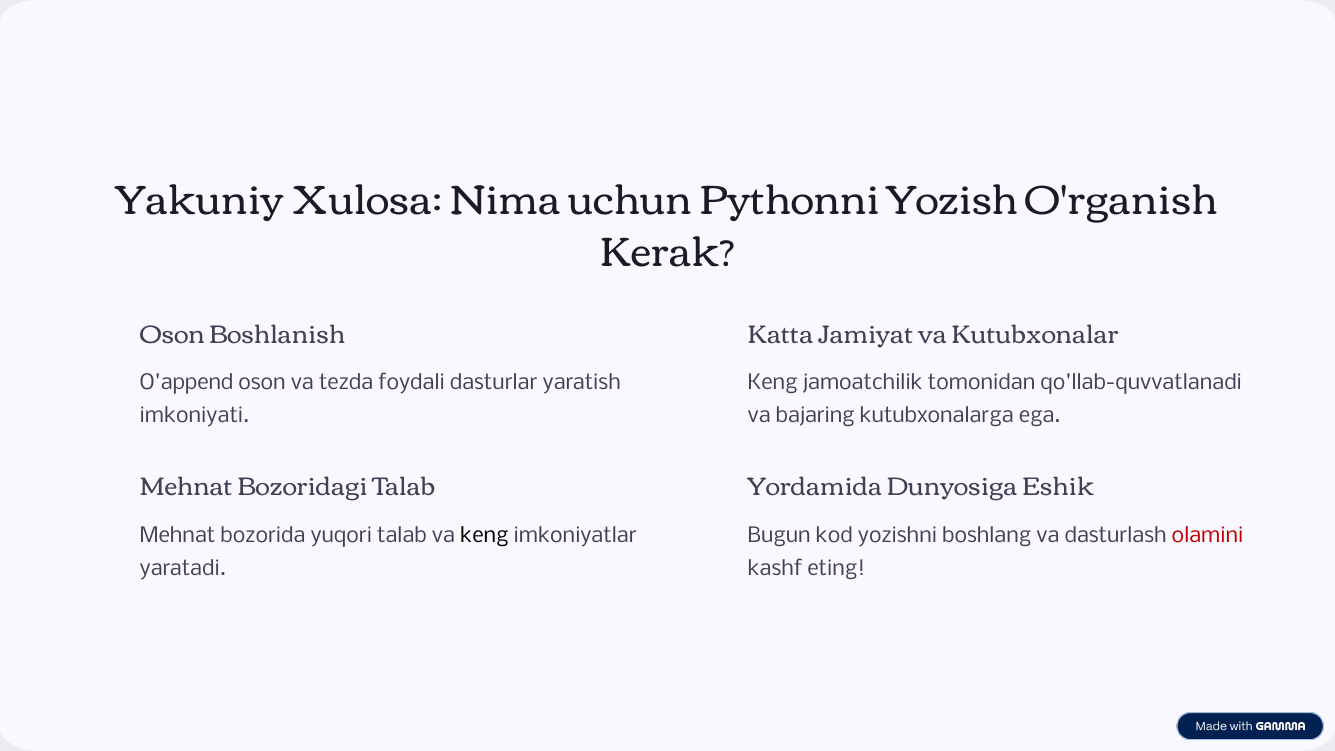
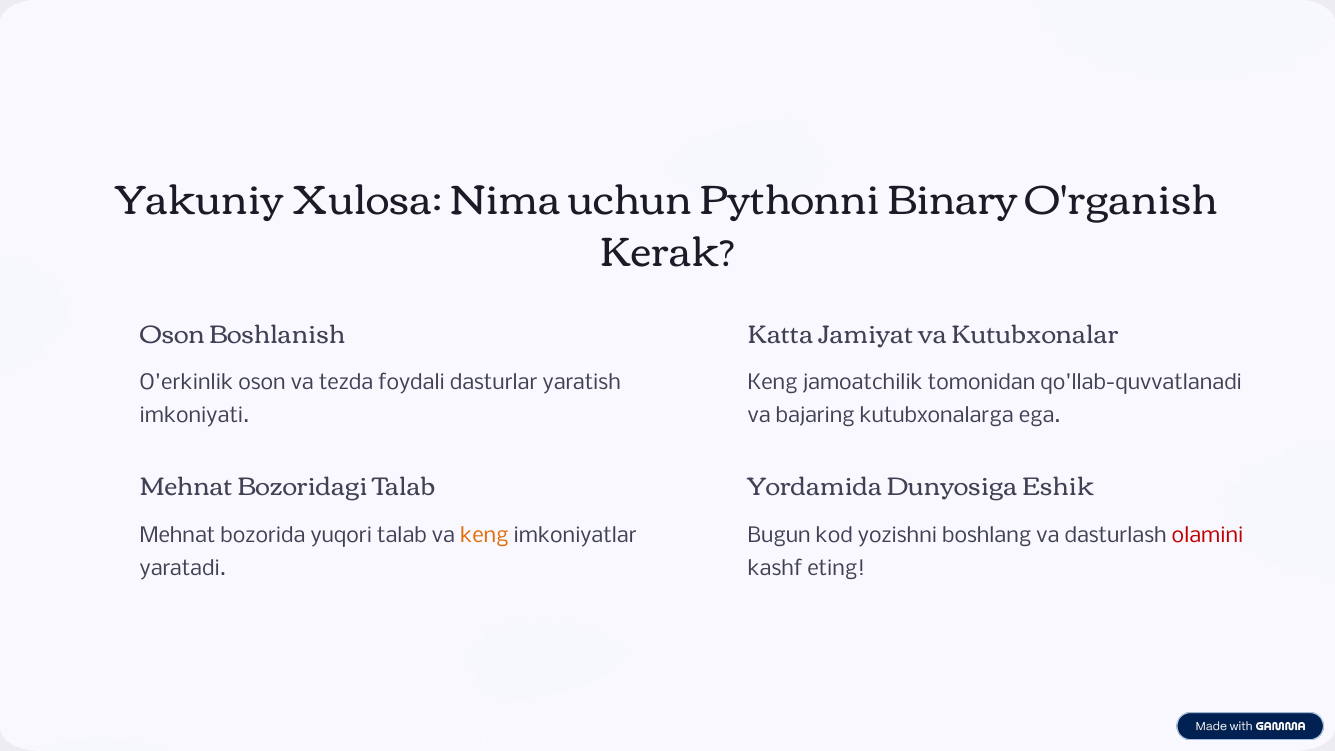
Yozish: Yozish -> Binary
O'append: O'append -> O'erkinlik
keng at (484, 536) colour: black -> orange
